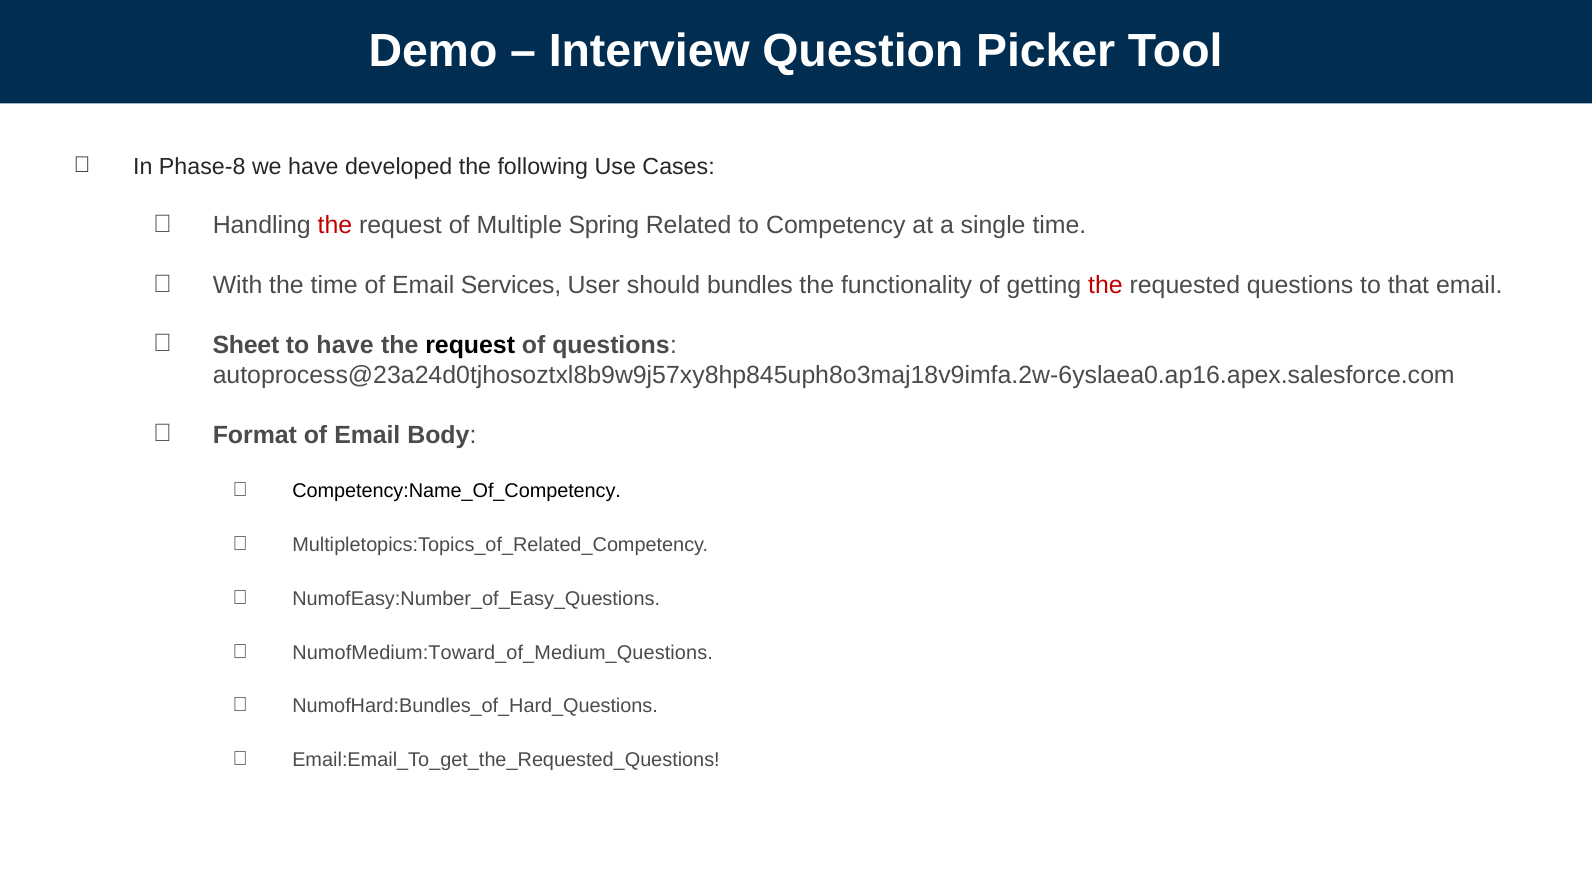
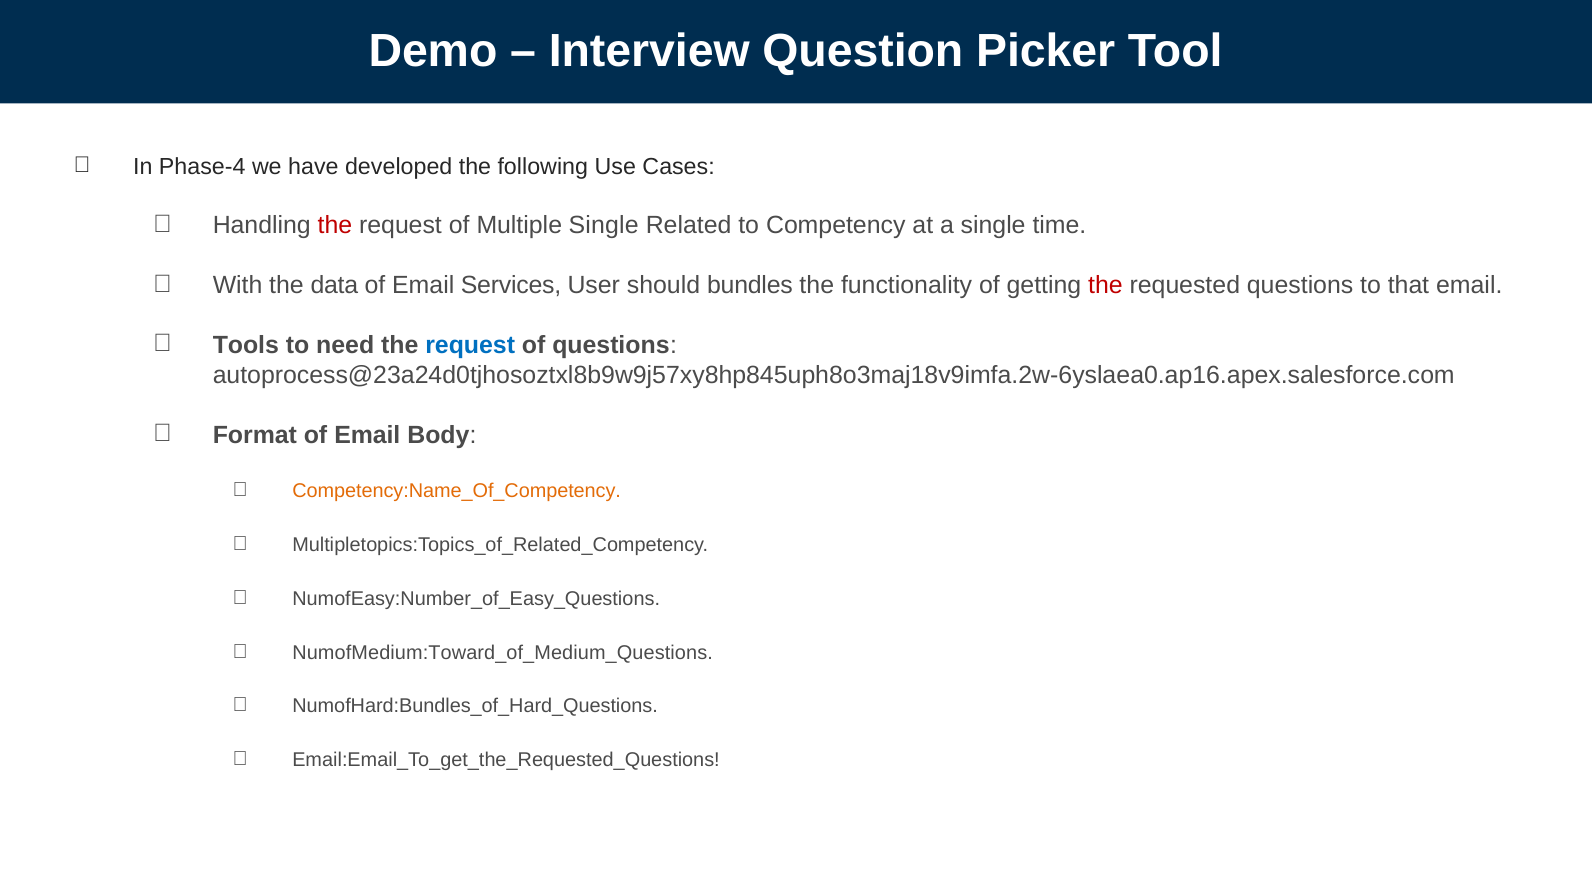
Phase-8: Phase-8 -> Phase-4
Multiple Spring: Spring -> Single
the time: time -> data
Sheet: Sheet -> Tools
to have: have -> need
request at (470, 345) colour: black -> blue
Competency:Name_Of_Competency colour: black -> orange
